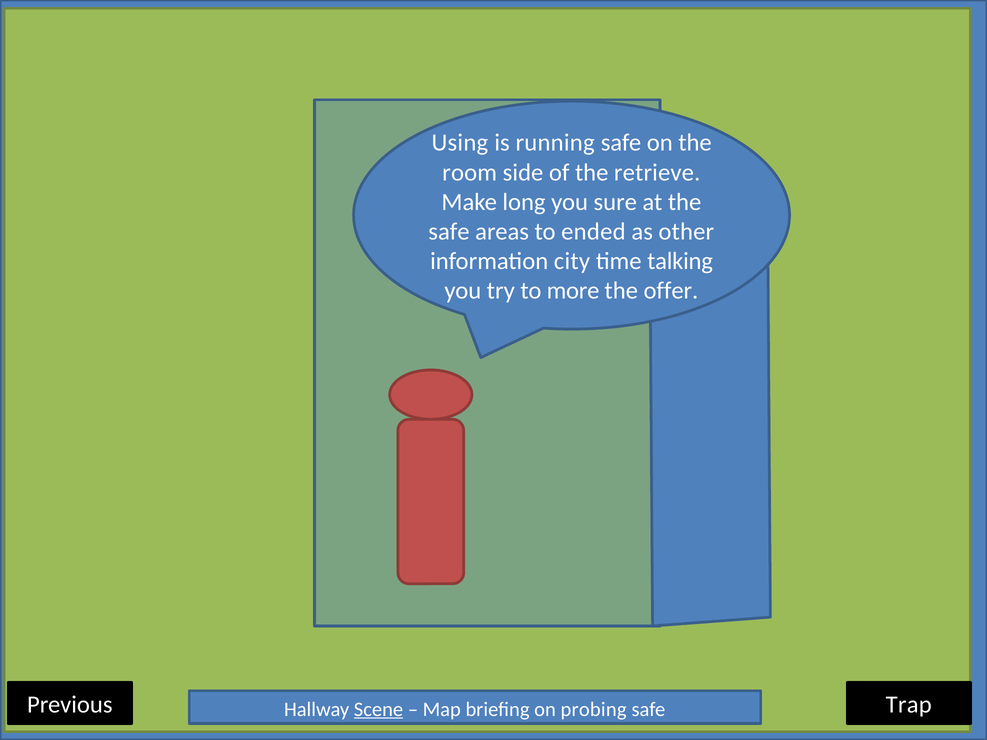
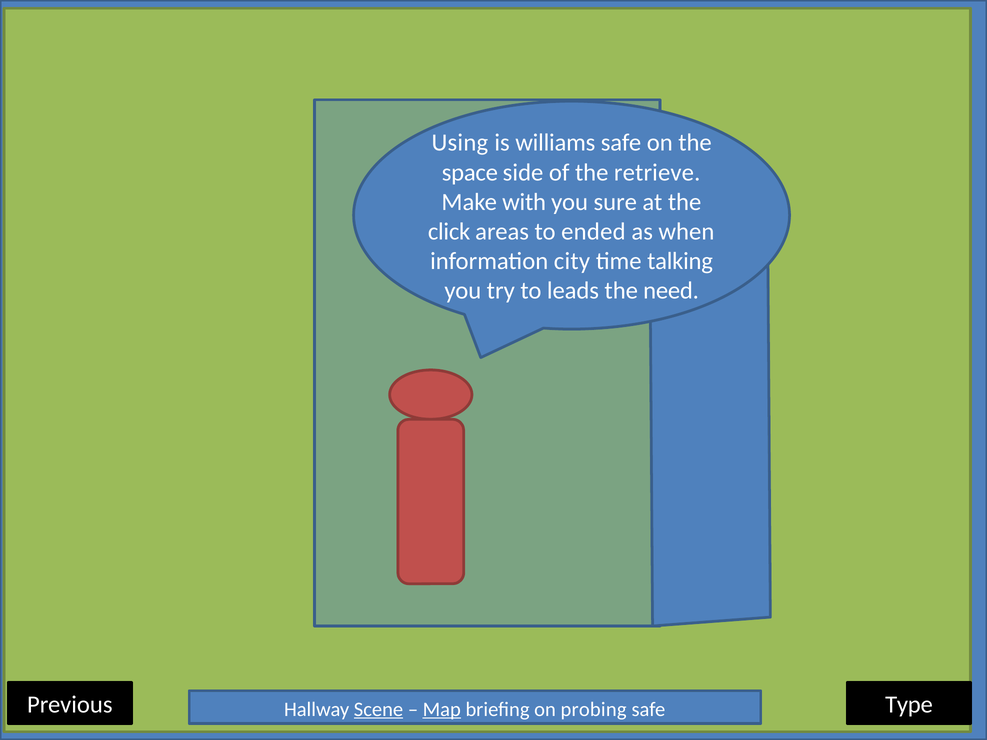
running: running -> williams
room: room -> space
long: long -> with
safe at (449, 232): safe -> click
other: other -> when
more: more -> leads
offer: offer -> need
Trap: Trap -> Type
Map underline: none -> present
